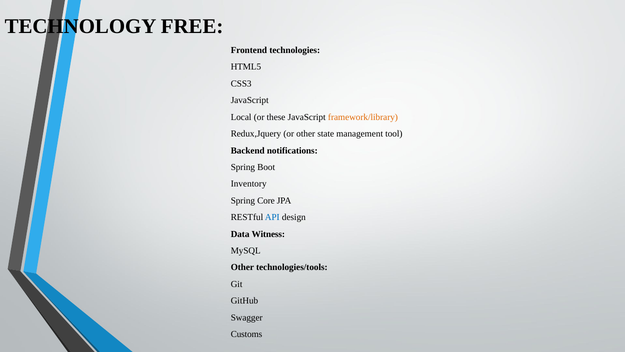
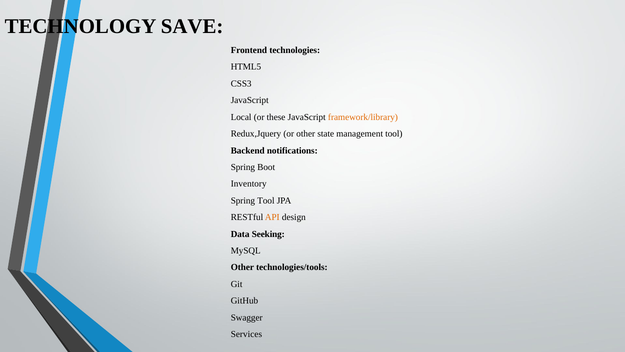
FREE: FREE -> SAVE
Spring Core: Core -> Tool
API colour: blue -> orange
Witness: Witness -> Seeking
Customs: Customs -> Services
